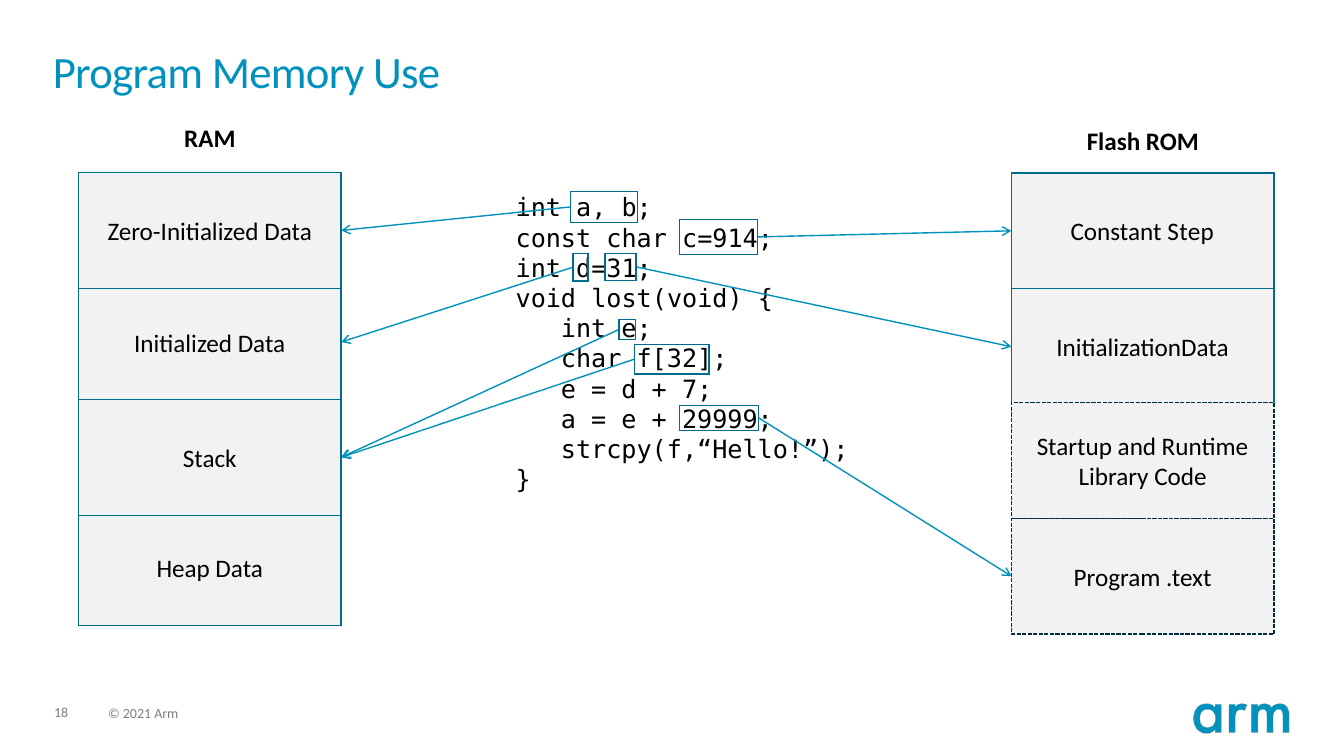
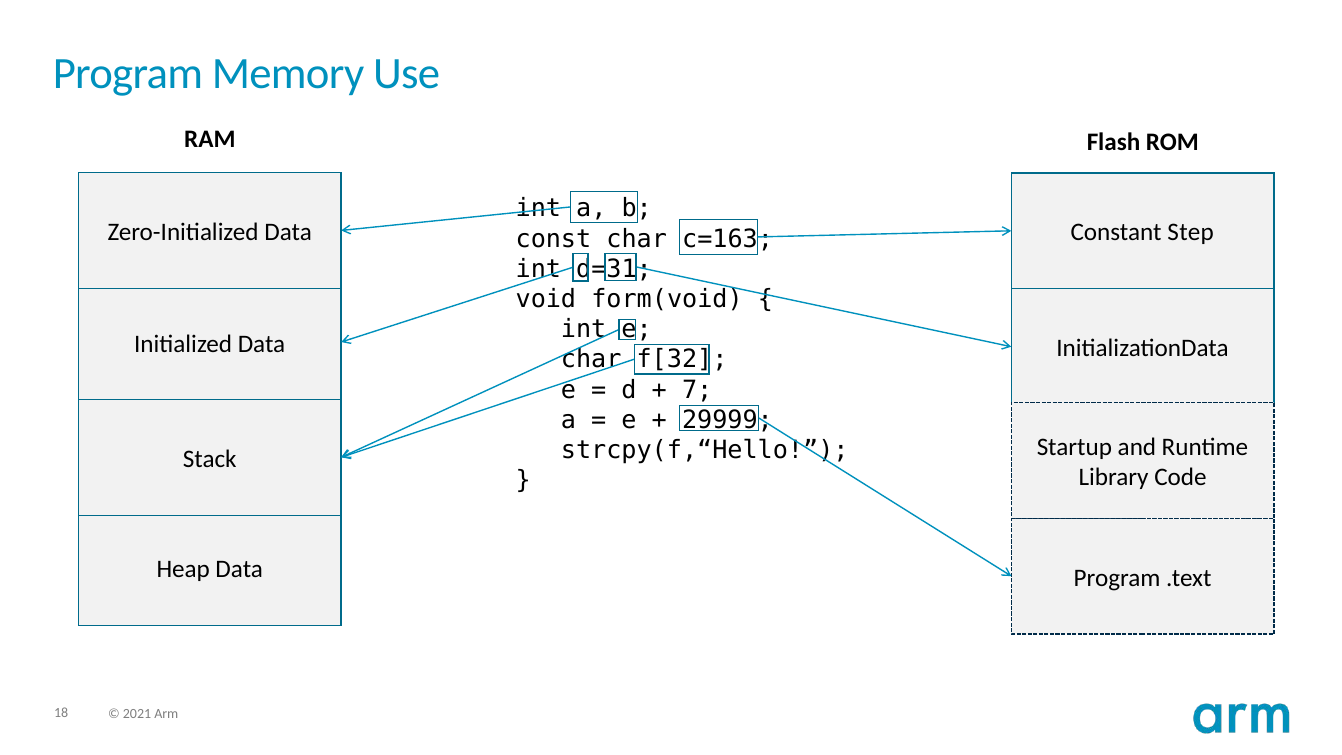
c=914: c=914 -> c=163
lost(void: lost(void -> form(void
